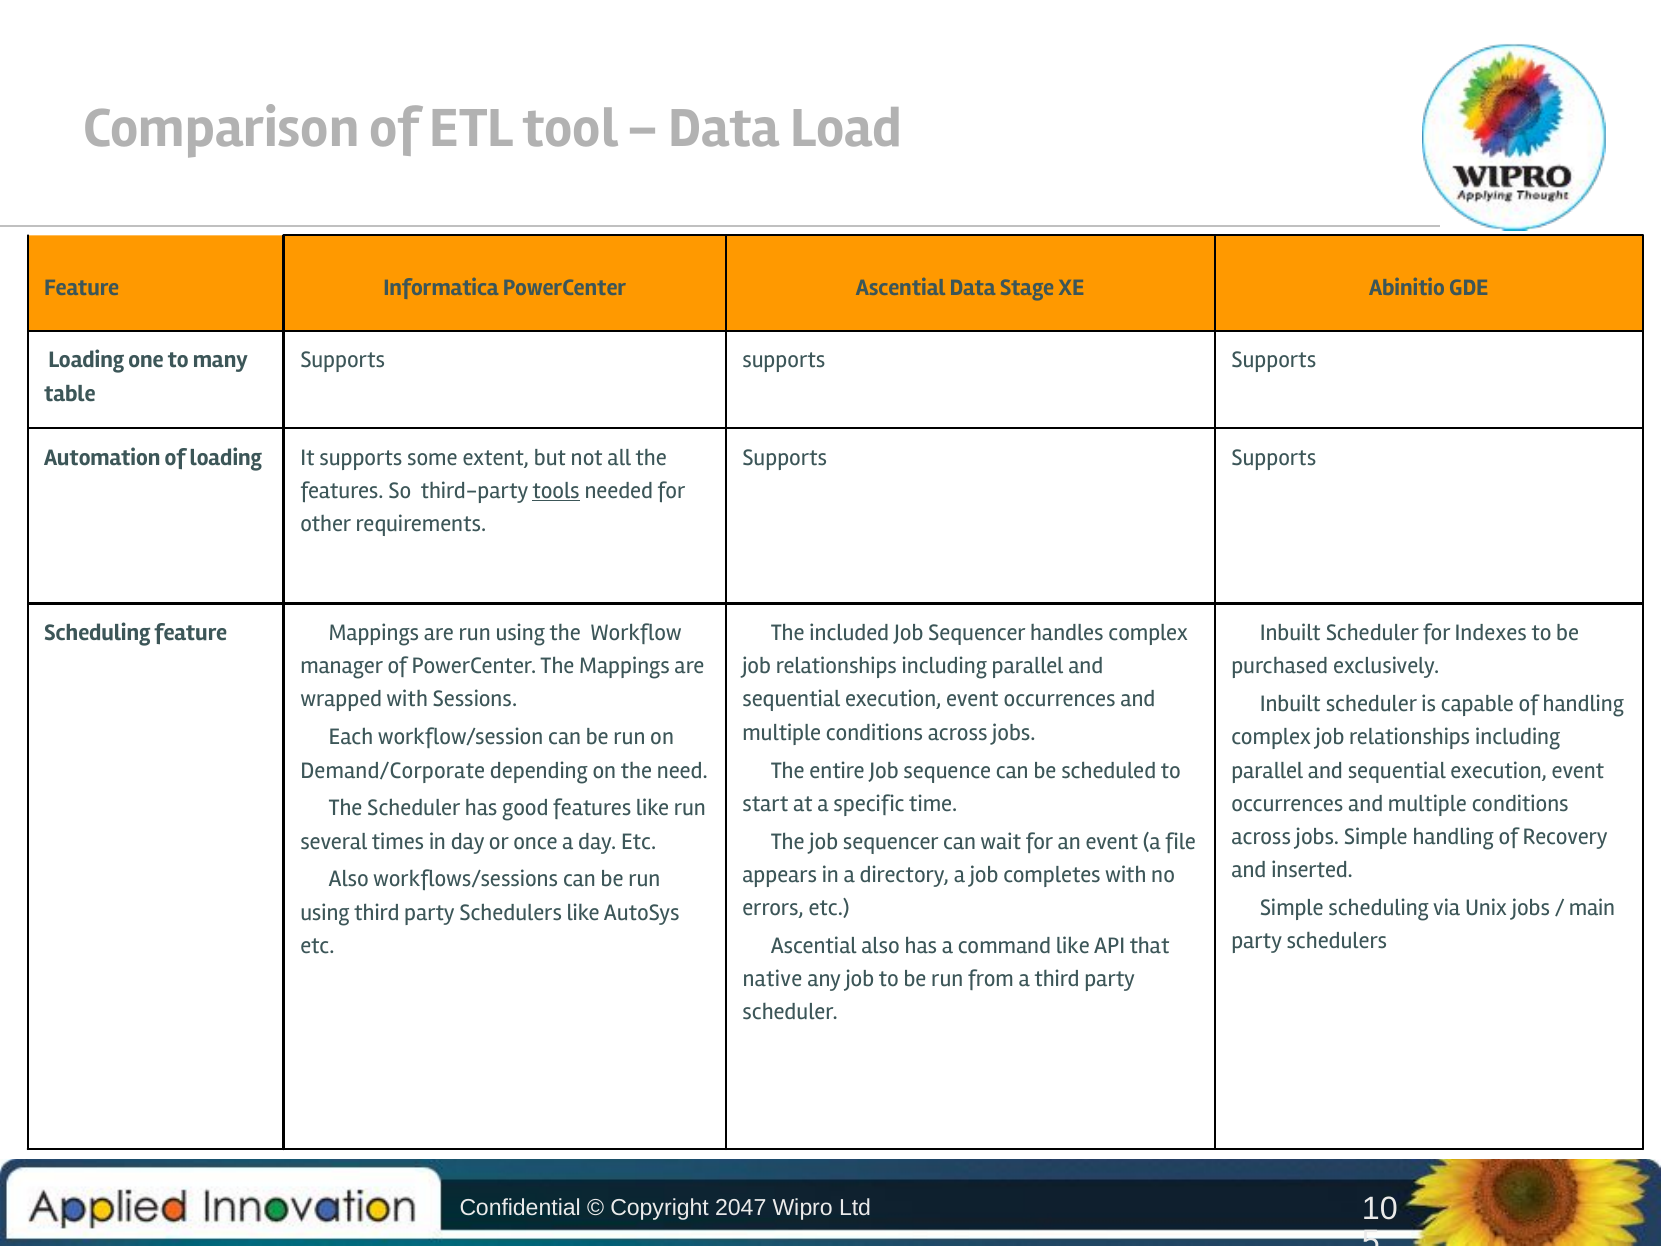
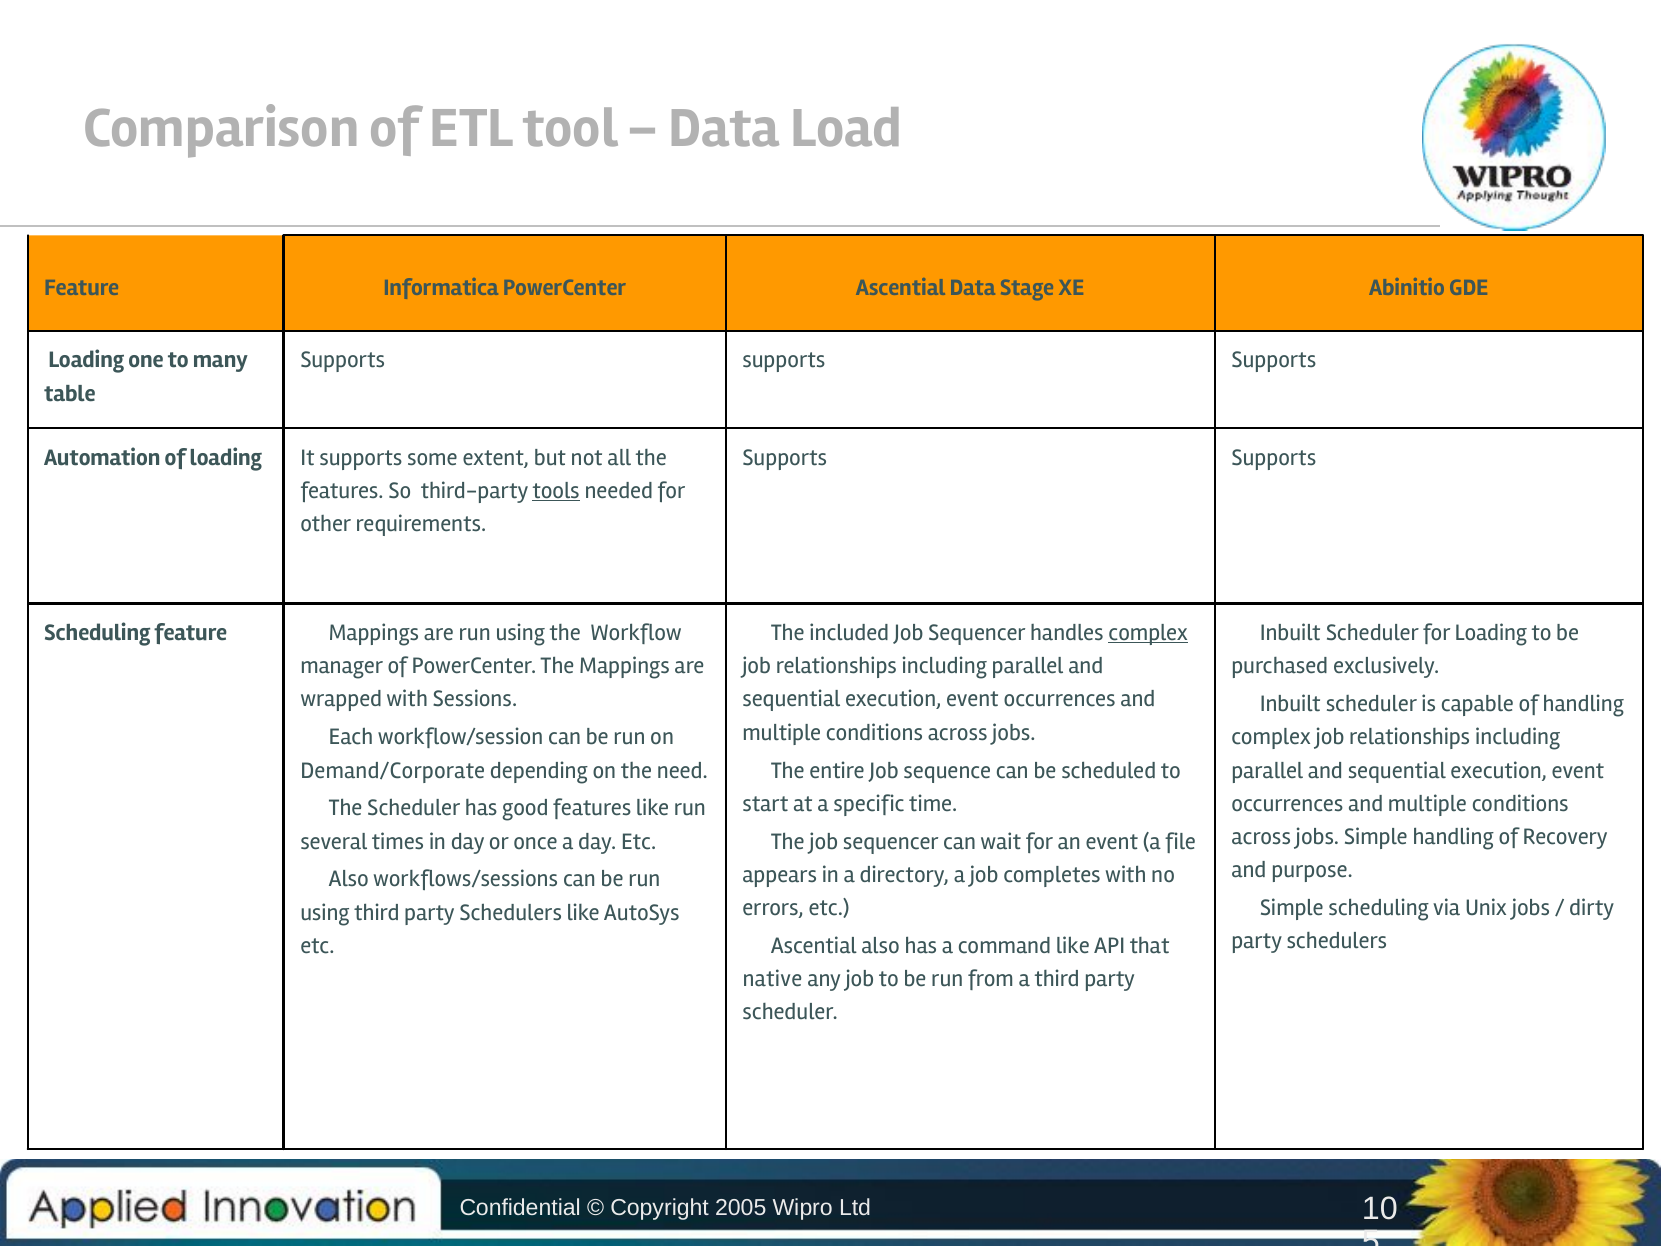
complex at (1148, 633) underline: none -> present
for Indexes: Indexes -> Loading
inserted: inserted -> purpose
main: main -> dirty
2047: 2047 -> 2005
